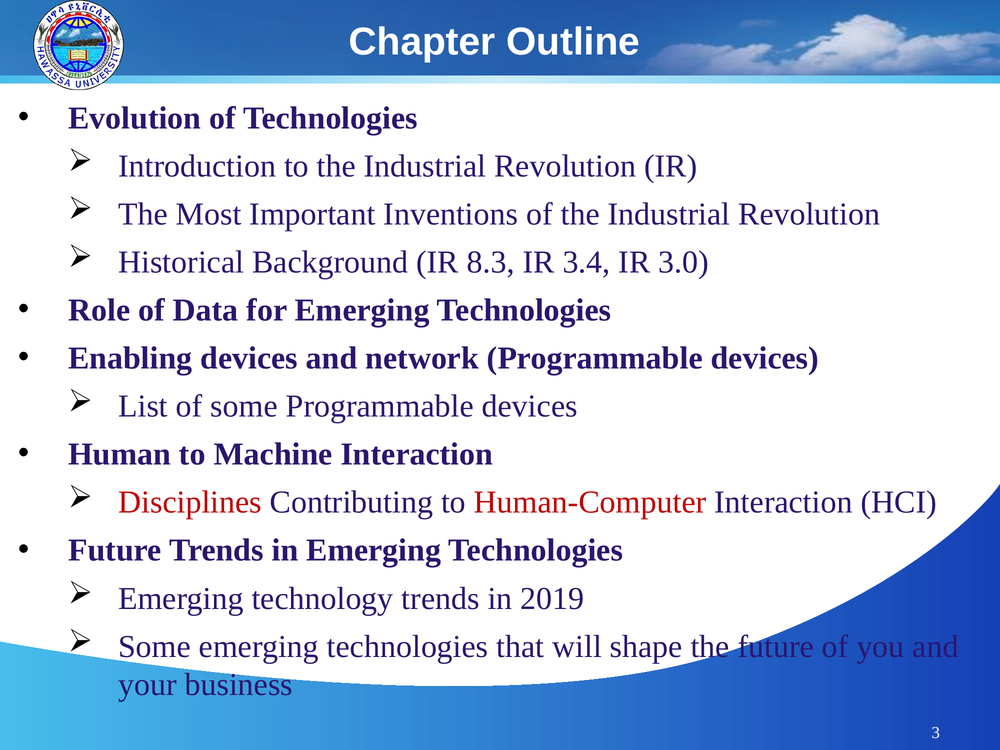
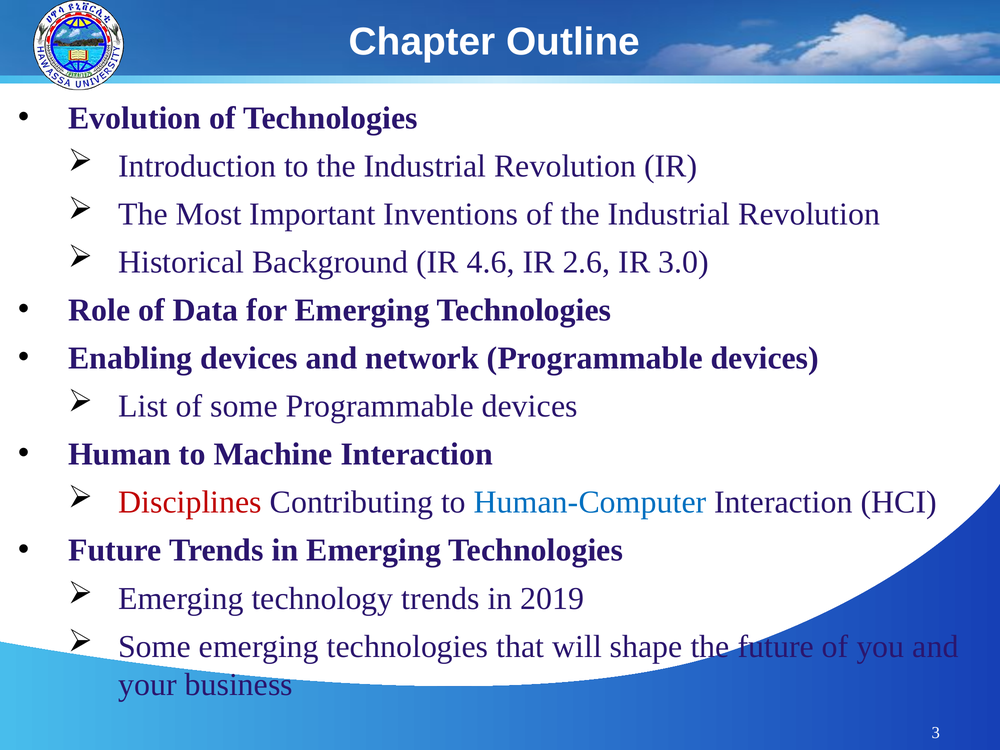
8.3: 8.3 -> 4.6
3.4: 3.4 -> 2.6
Human-Computer colour: red -> blue
